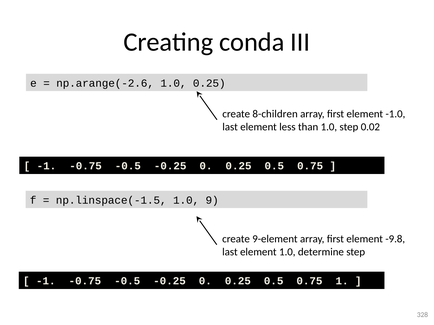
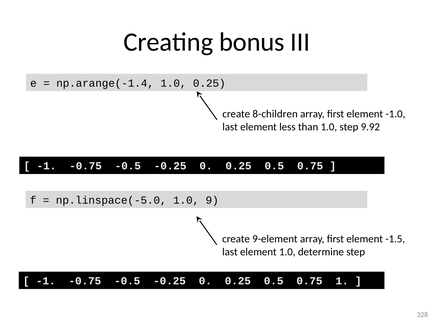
conda: conda -> bonus
np.arange(-2.6: np.arange(-2.6 -> np.arange(-1.4
0.02: 0.02 -> 9.92
np.linspace(-1.5: np.linspace(-1.5 -> np.linspace(-5.0
-9.8: -9.8 -> -1.5
